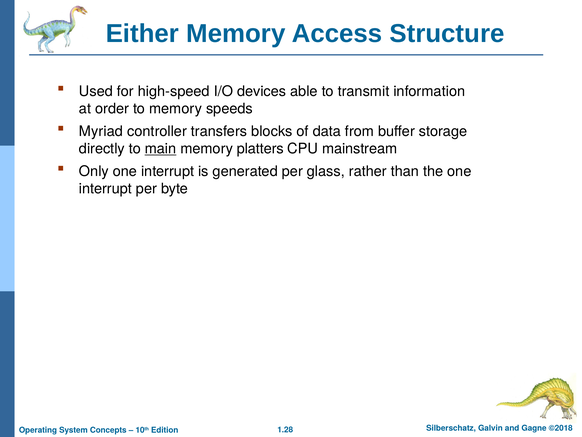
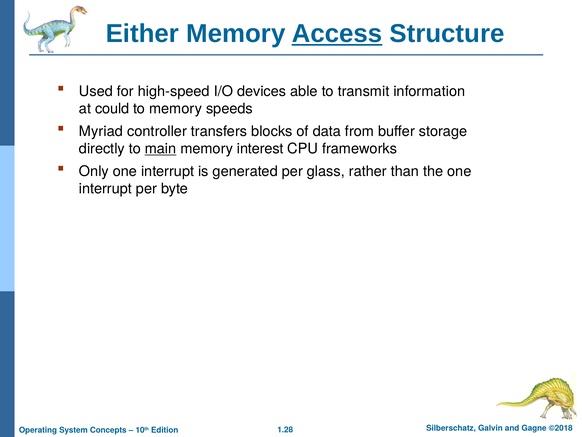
Access underline: none -> present
order: order -> could
platters: platters -> interest
mainstream: mainstream -> frameworks
